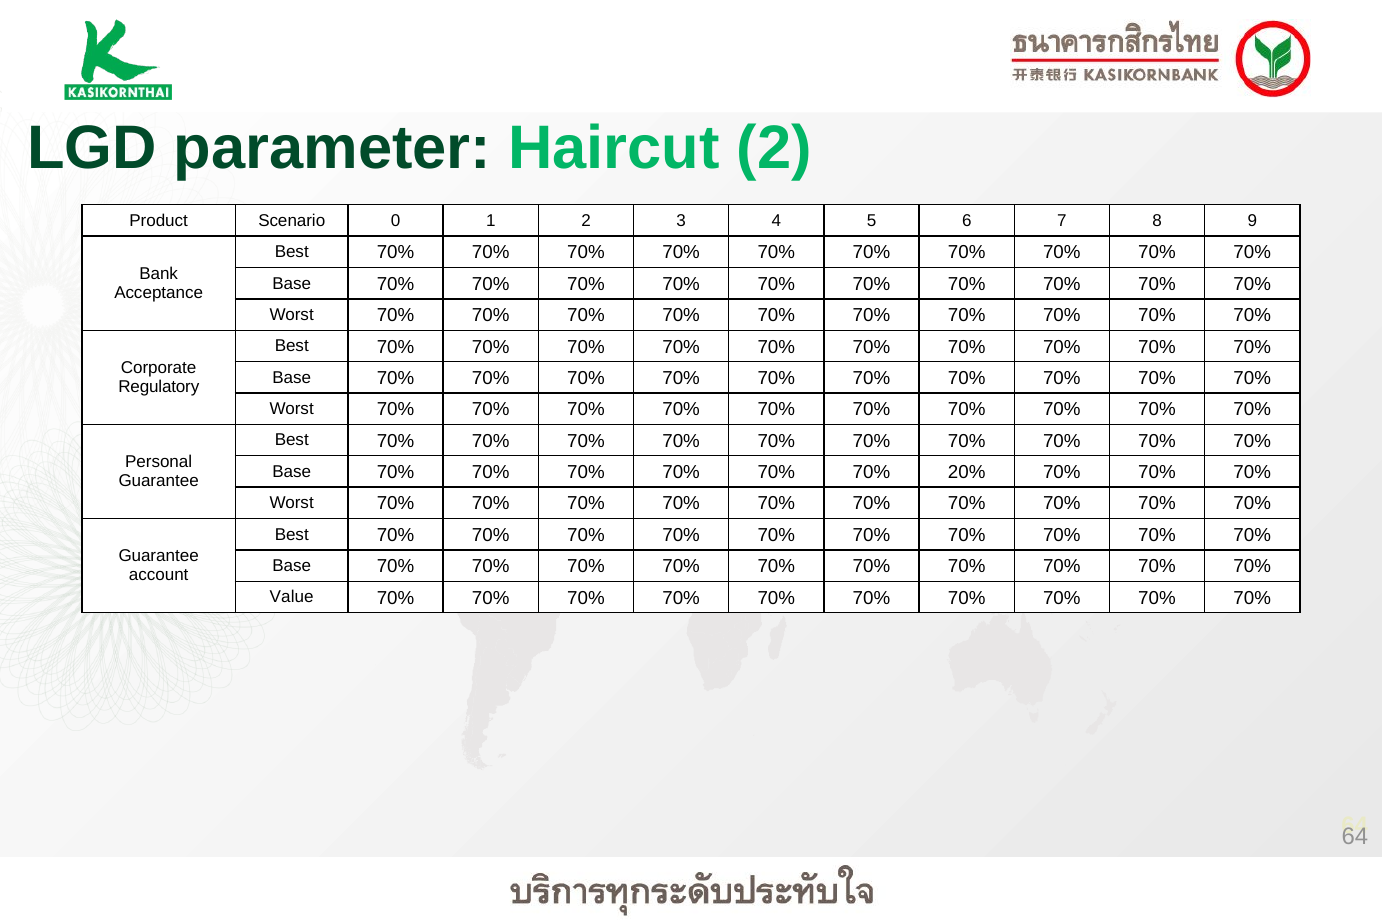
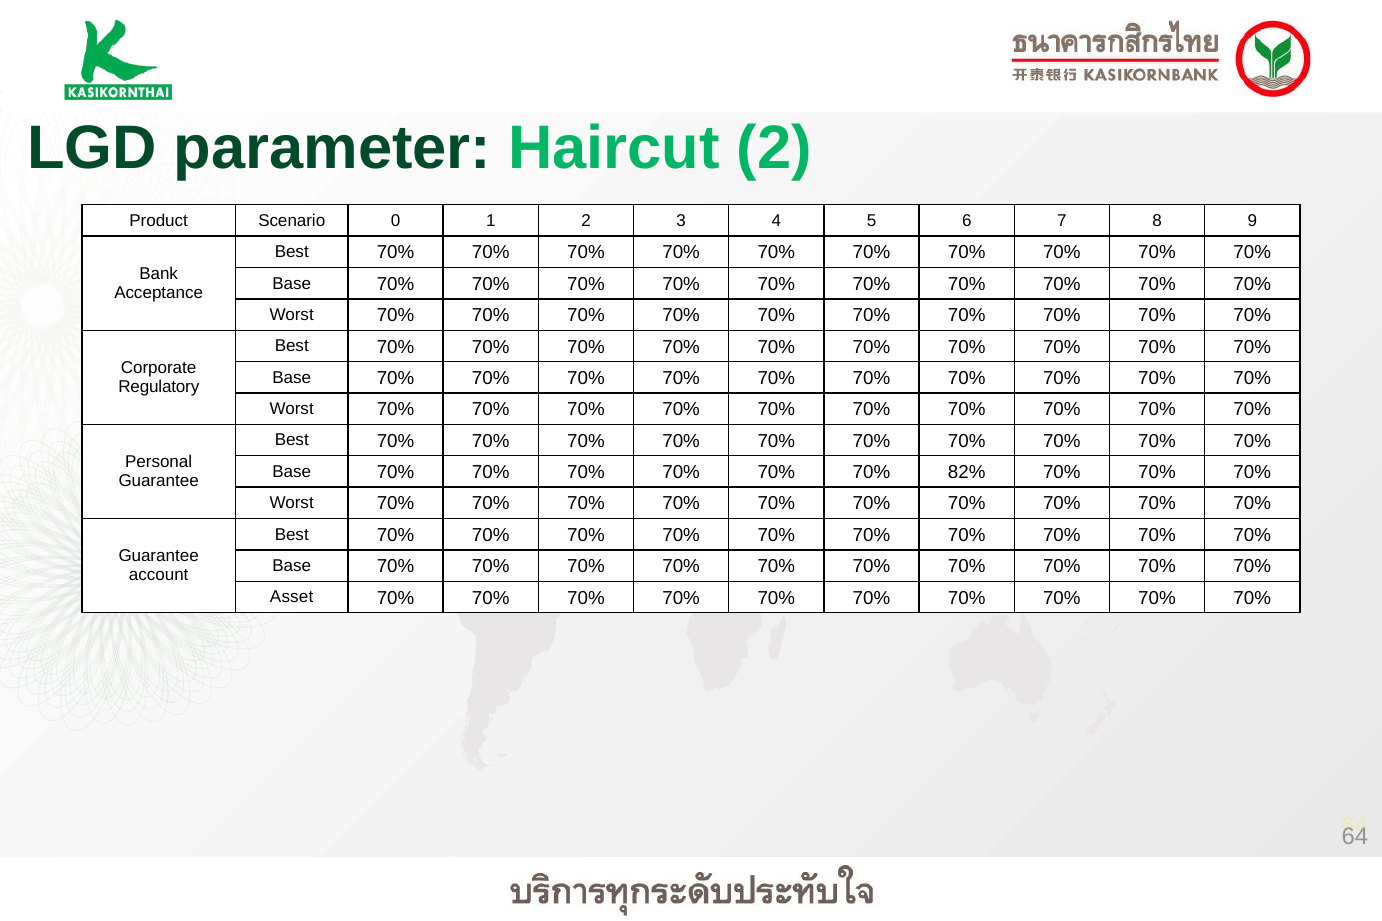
20%: 20% -> 82%
Value: Value -> Asset
